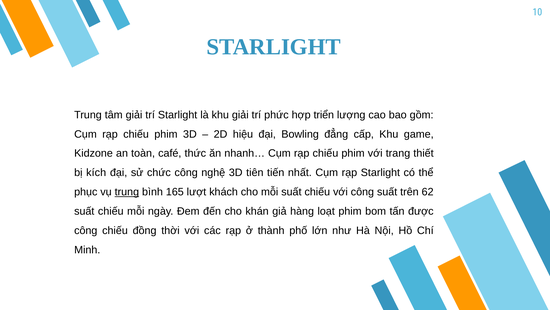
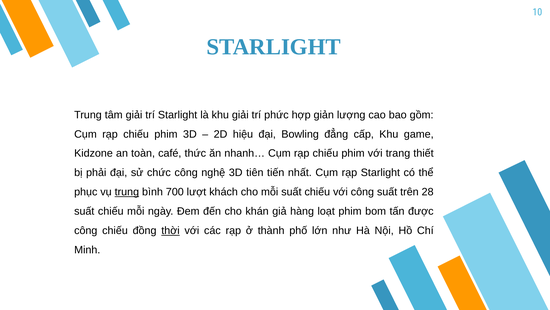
triển: triển -> giản
kích: kích -> phải
165: 165 -> 700
62: 62 -> 28
thời underline: none -> present
